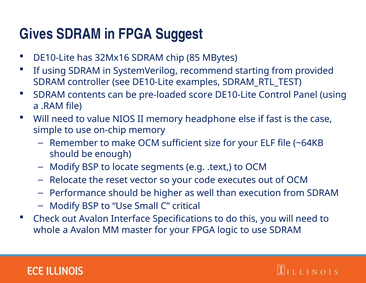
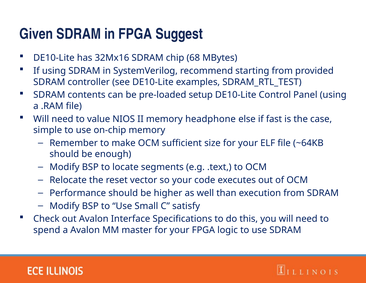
Gives: Gives -> Given
85: 85 -> 68
score: score -> setup
critical: critical -> satisfy
whole: whole -> spend
